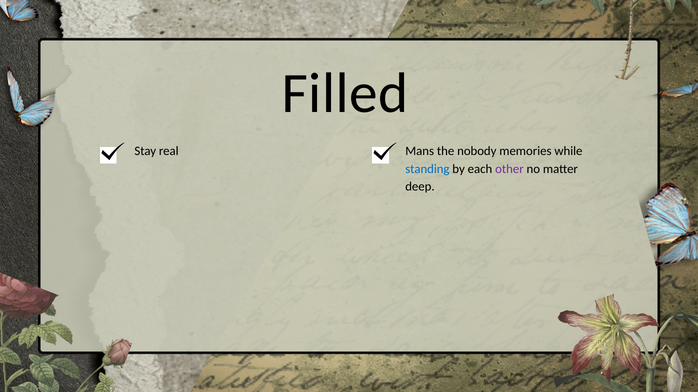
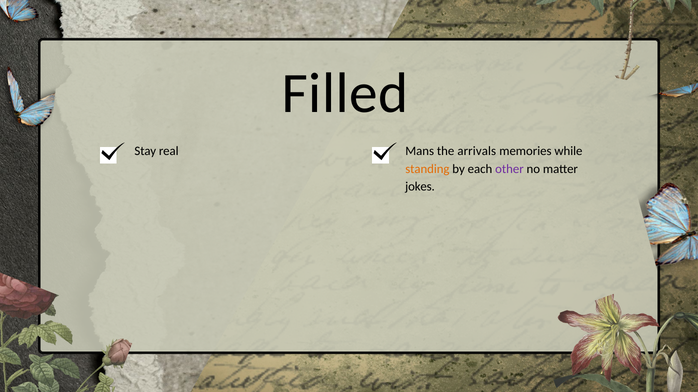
nobody: nobody -> arrivals
standing colour: blue -> orange
deep: deep -> jokes
